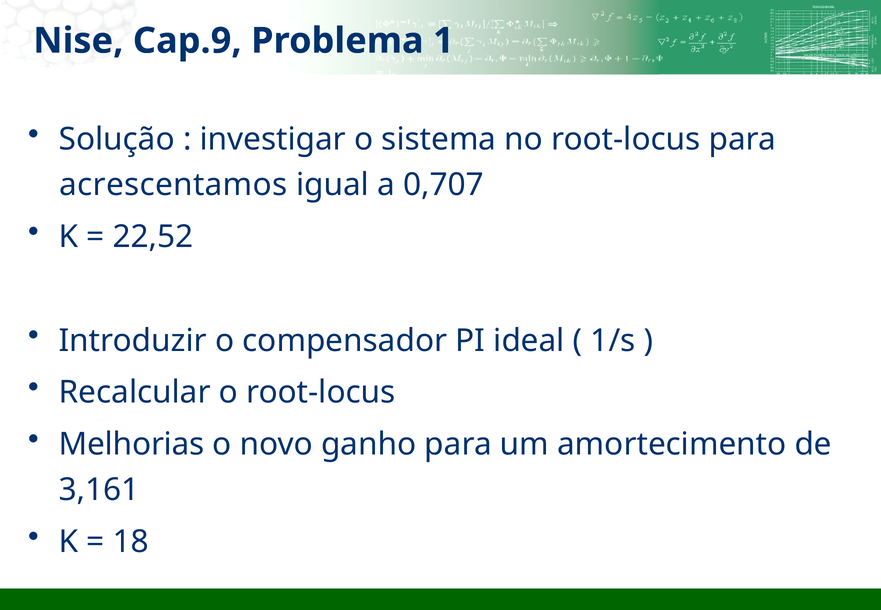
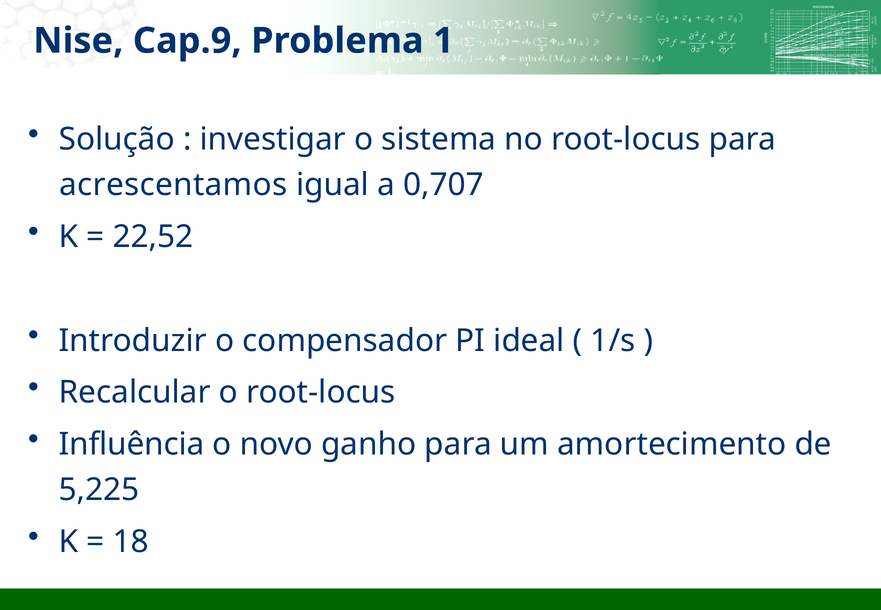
Melhorias: Melhorias -> Influência
3,161: 3,161 -> 5,225
